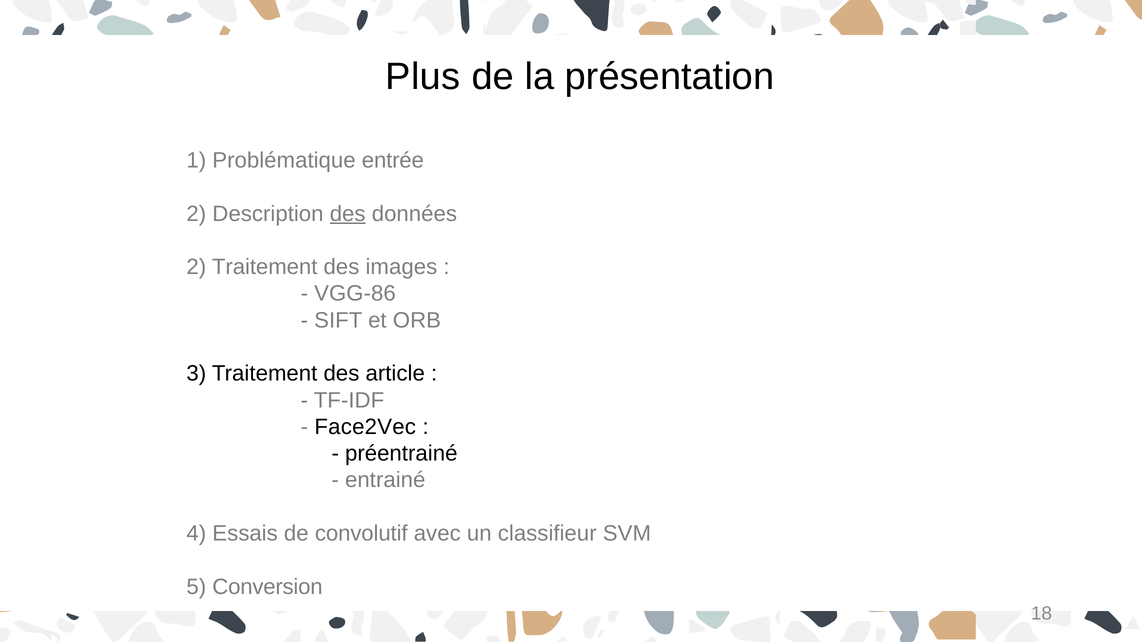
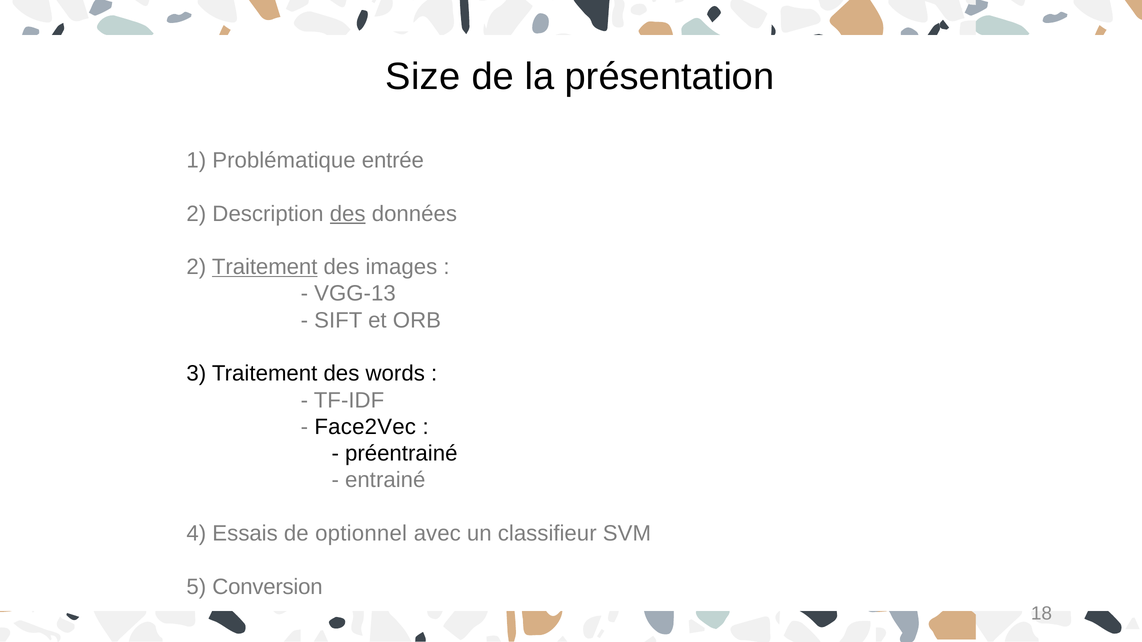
Plus: Plus -> Size
Traitement at (265, 267) underline: none -> present
VGG-86: VGG-86 -> VGG-13
article: article -> words
convolutif: convolutif -> optionnel
